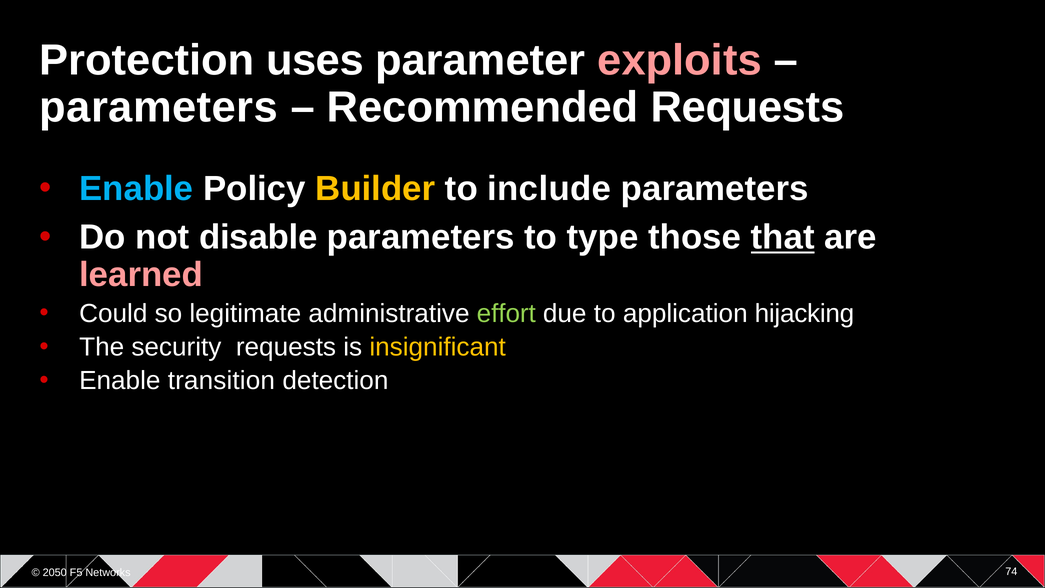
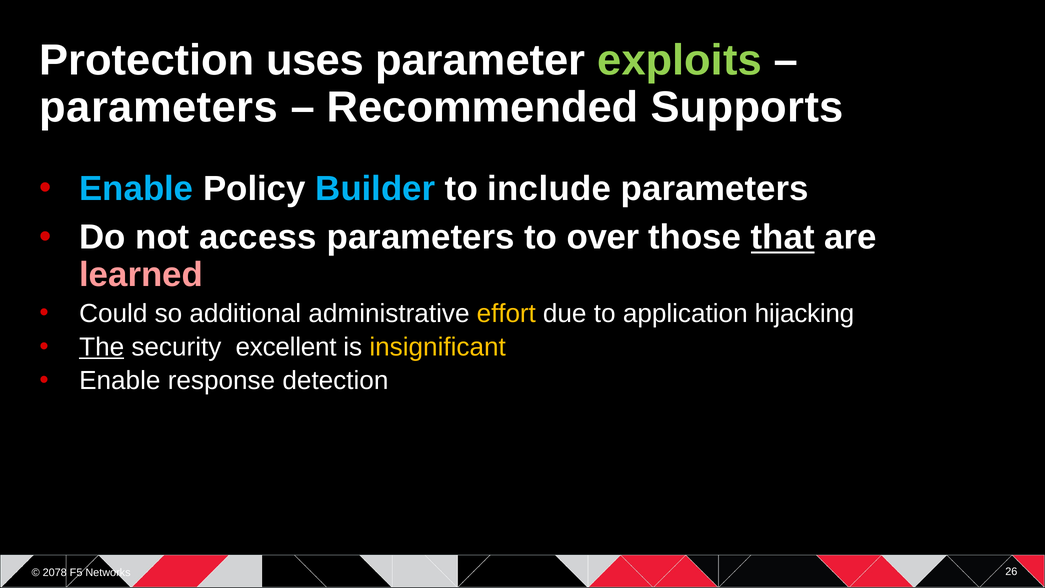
exploits colour: pink -> light green
Recommended Requests: Requests -> Supports
Builder colour: yellow -> light blue
disable: disable -> access
type: type -> over
legitimate: legitimate -> additional
effort colour: light green -> yellow
The underline: none -> present
security requests: requests -> excellent
transition: transition -> response
2050: 2050 -> 2078
74: 74 -> 26
